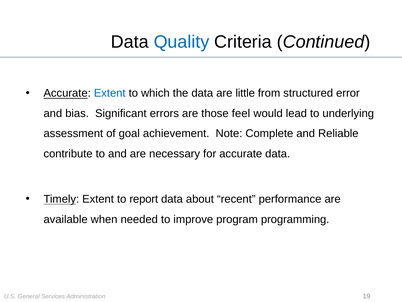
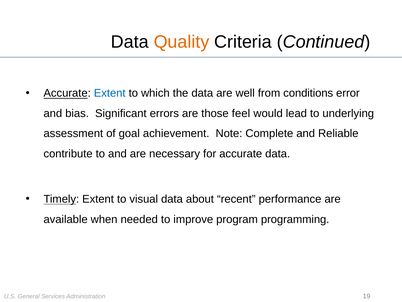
Quality colour: blue -> orange
little: little -> well
structured: structured -> conditions
report: report -> visual
